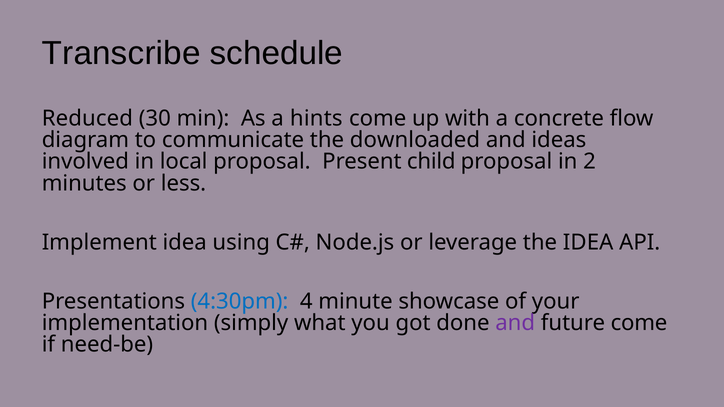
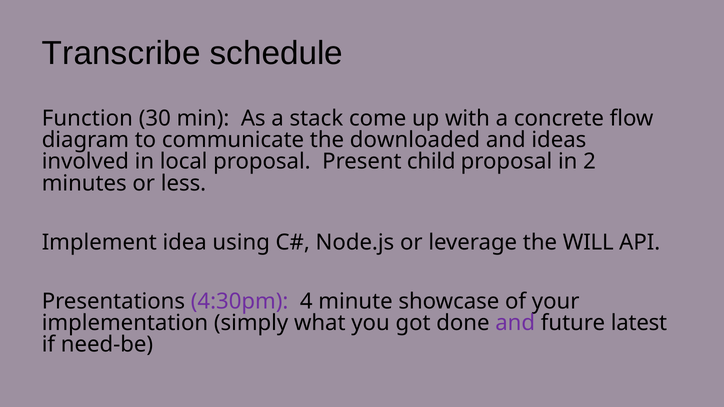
Reduced: Reduced -> Function
hints: hints -> stack
the IDEA: IDEA -> WILL
4:30pm colour: blue -> purple
future come: come -> latest
